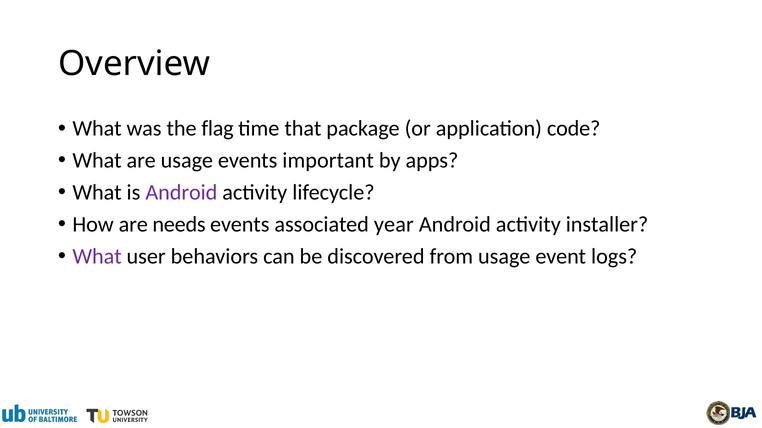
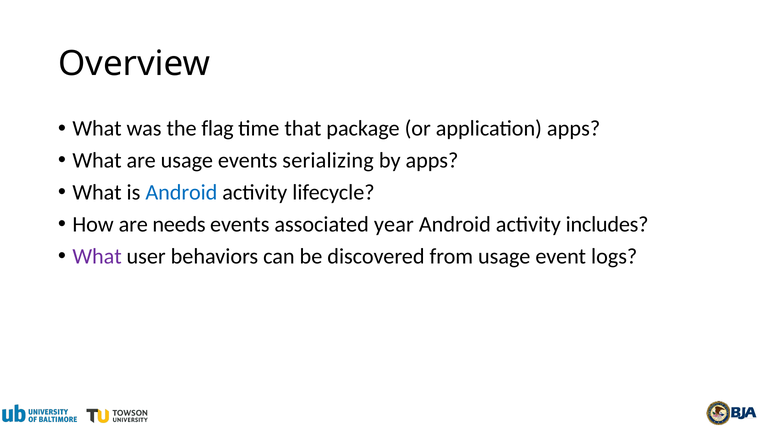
application code: code -> apps
important: important -> serializing
Android at (181, 193) colour: purple -> blue
installer: installer -> includes
